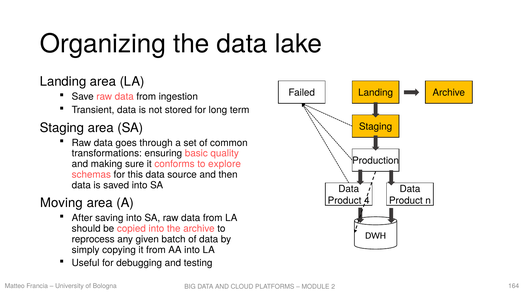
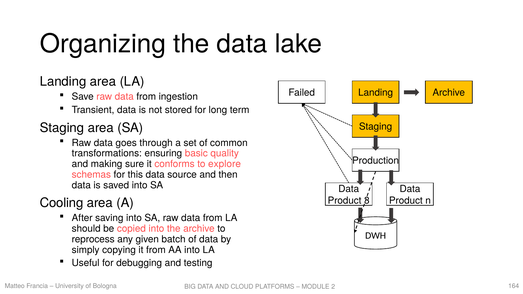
4: 4 -> 3
Moving: Moving -> Cooling
